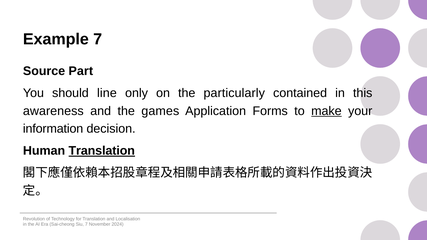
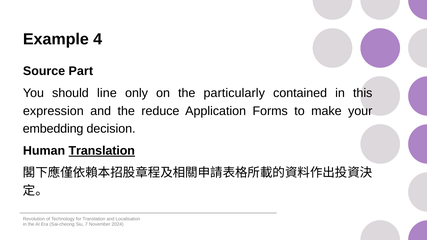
Example 7: 7 -> 4
awareness: awareness -> expression
games: games -> reduce
make underline: present -> none
information: information -> embedding
